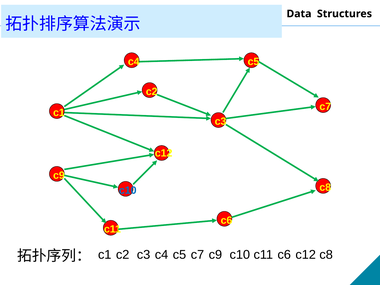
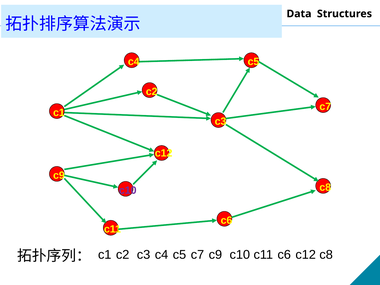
c10 at (128, 190) colour: blue -> purple
